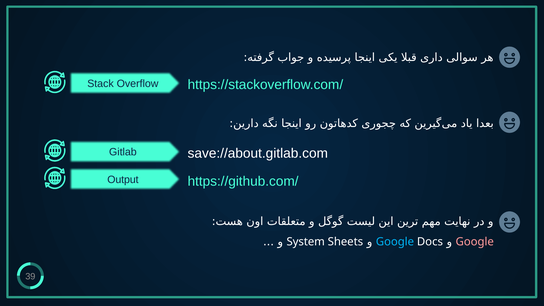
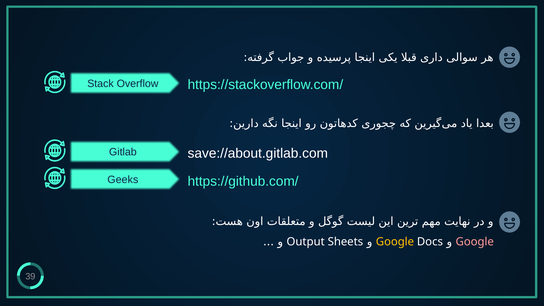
Output: Output -> Geeks
System: System -> Output
Google at (395, 242) colour: light blue -> yellow
